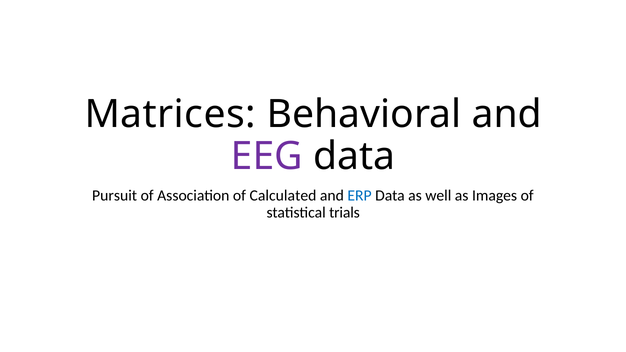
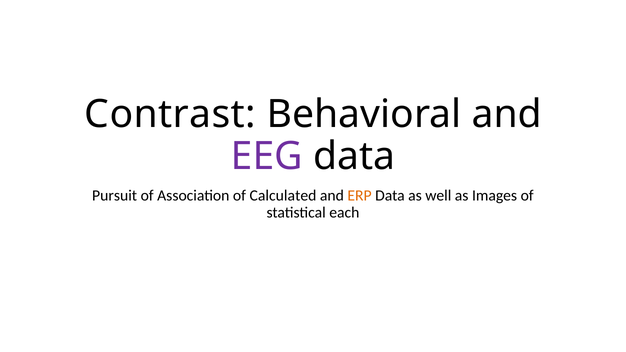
Matrices: Matrices -> Contrast
ERP colour: blue -> orange
trials: trials -> each
